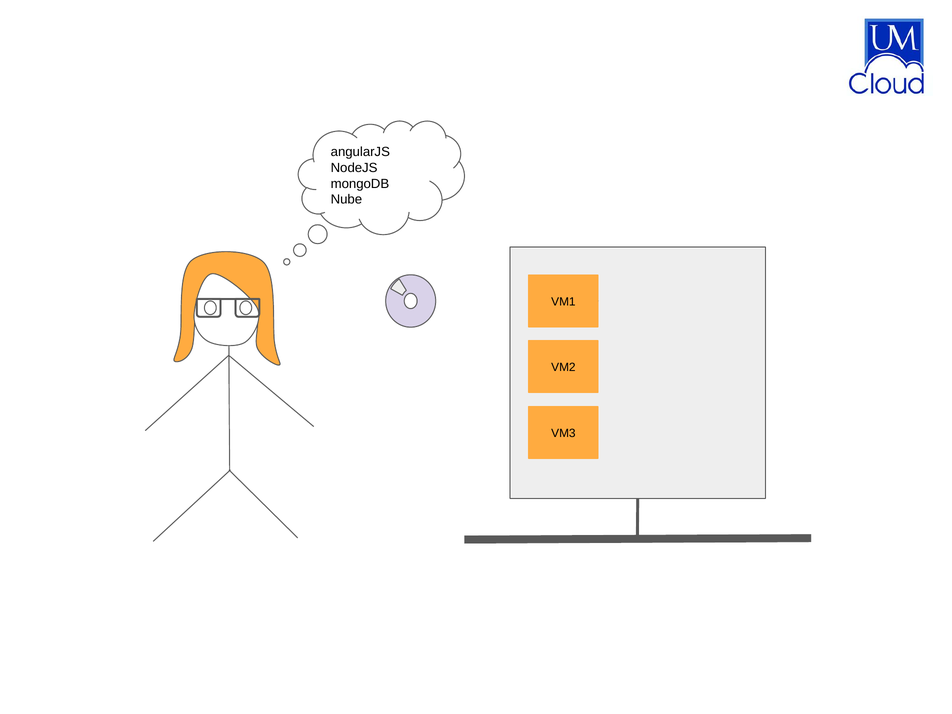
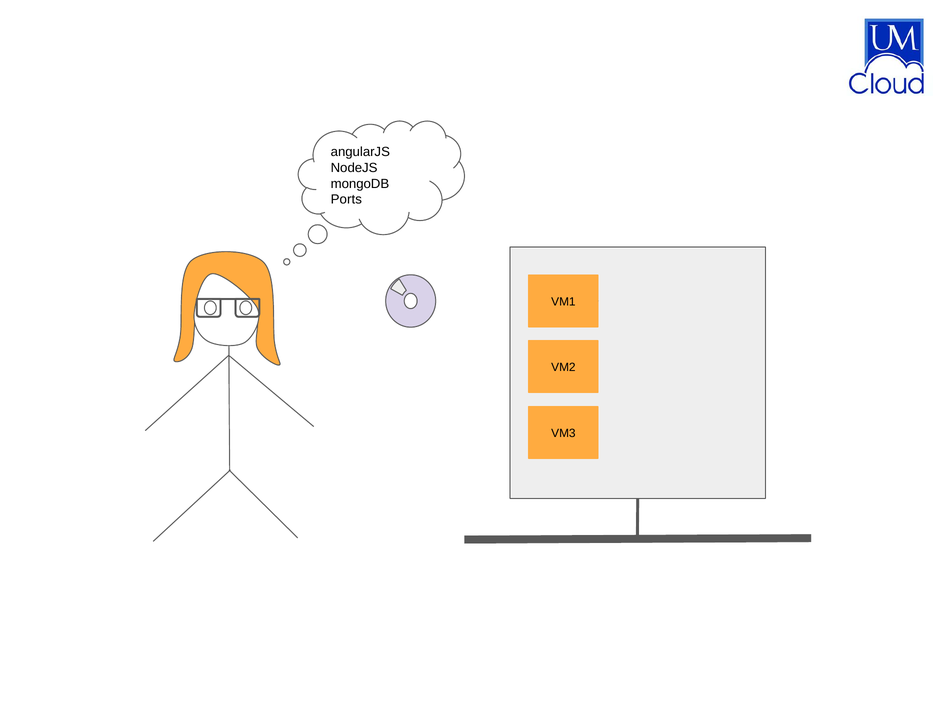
Nube: Nube -> Ports
